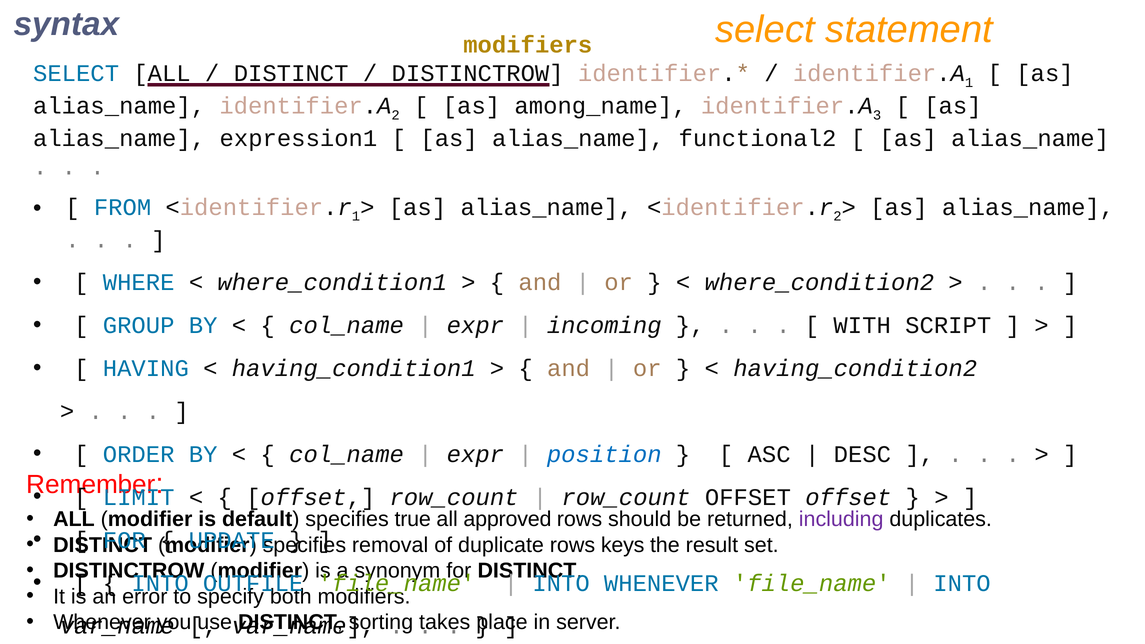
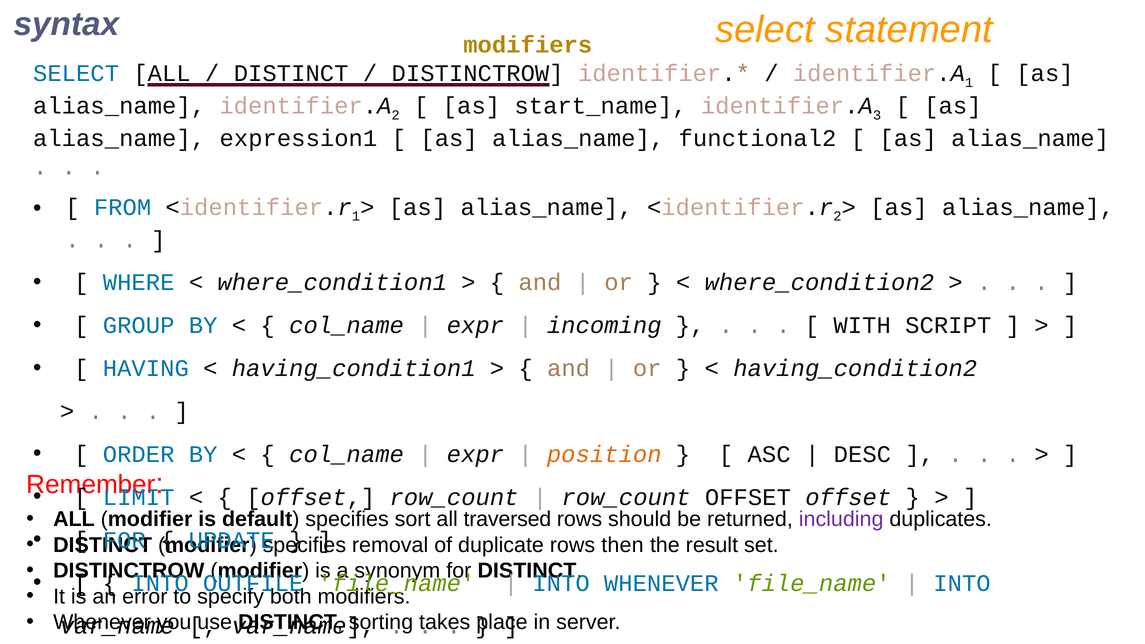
among_name: among_name -> start_name
position colour: blue -> orange
true: true -> sort
approved: approved -> traversed
keys: keys -> then
